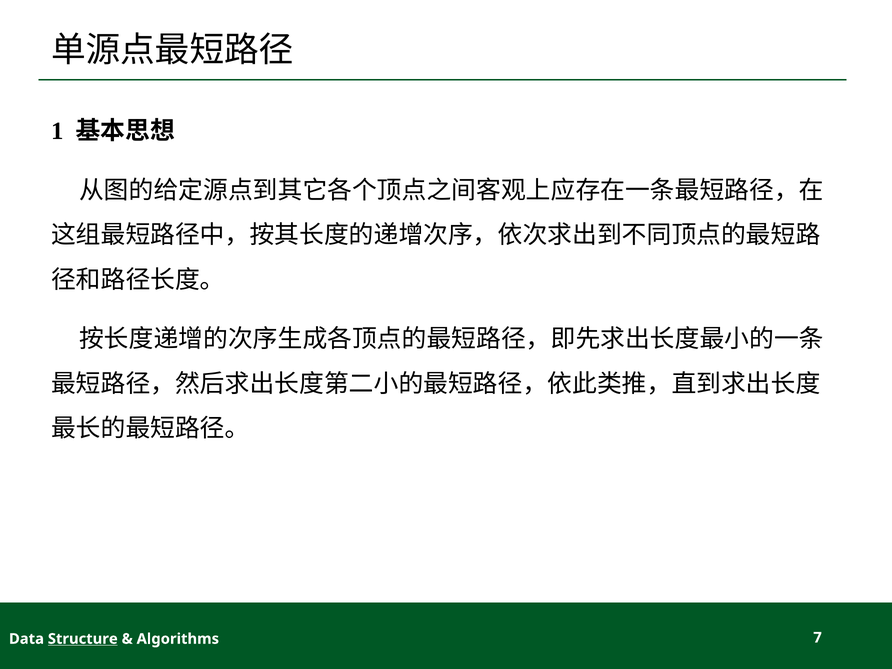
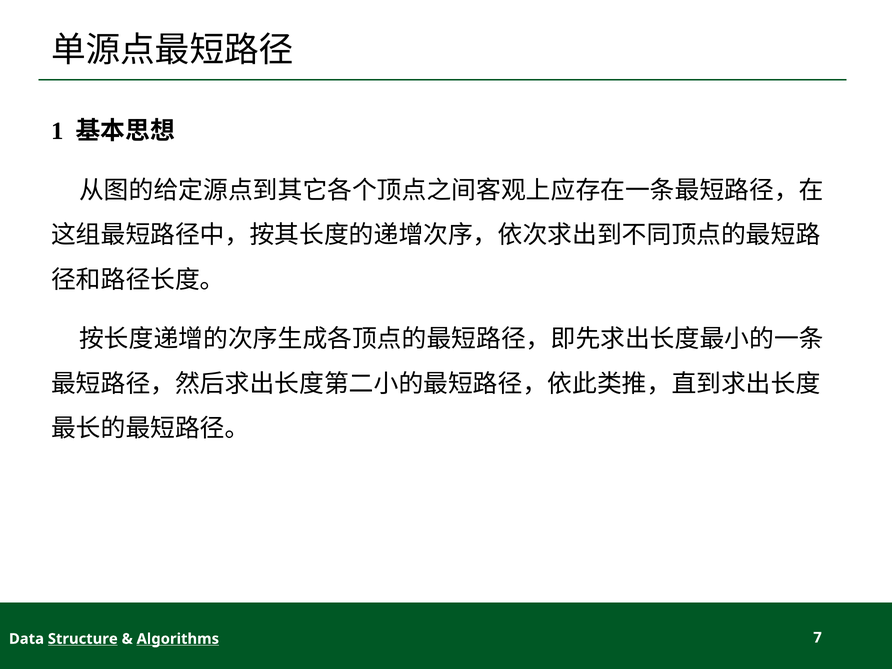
Algorithms underline: none -> present
